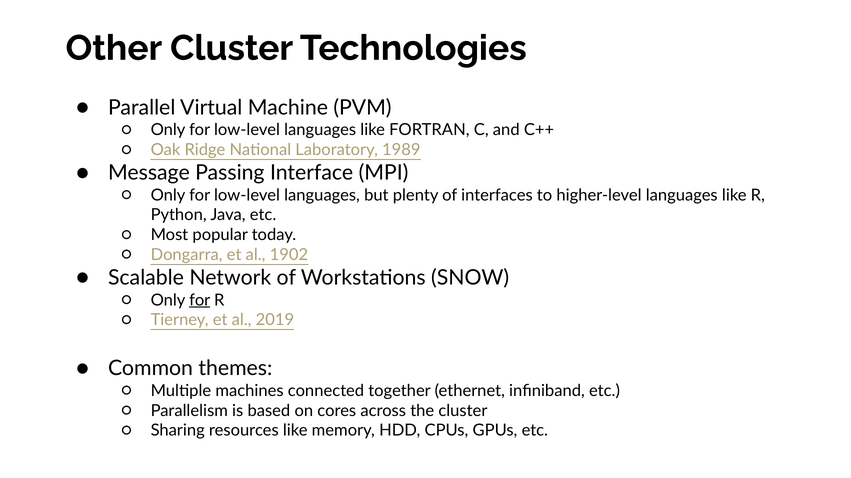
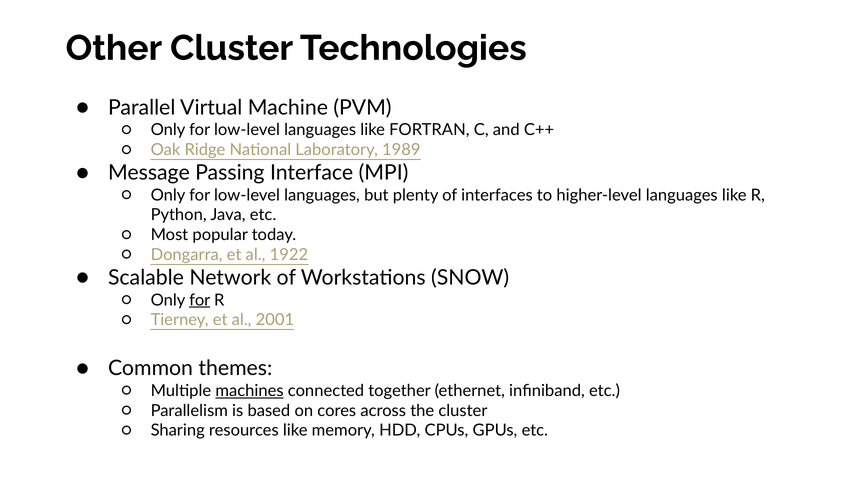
1902: 1902 -> 1922
2019: 2019 -> 2001
machines underline: none -> present
